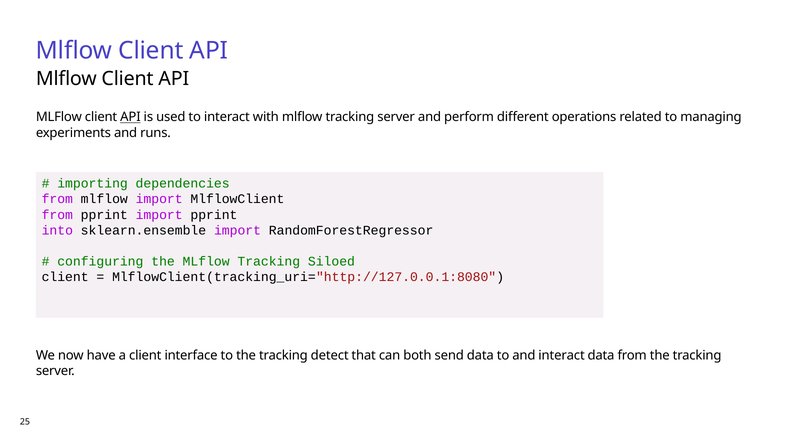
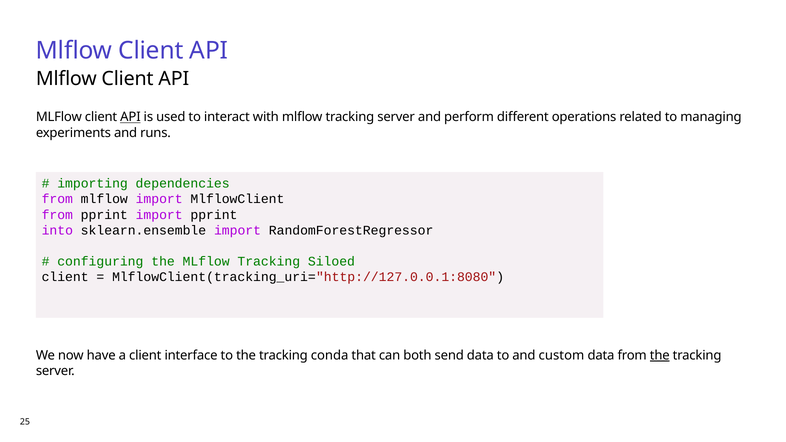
detect: detect -> conda
and interact: interact -> custom
the at (660, 355) underline: none -> present
